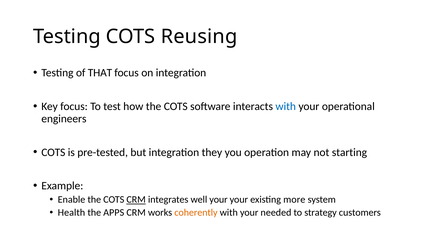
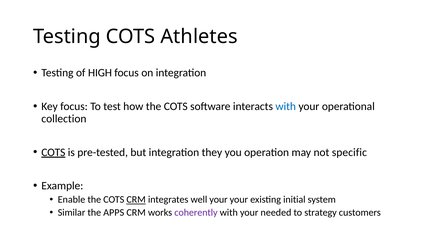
Reusing: Reusing -> Athletes
THAT: THAT -> HIGH
engineers: engineers -> collection
COTS at (53, 152) underline: none -> present
starting: starting -> specific
more: more -> initial
Health: Health -> Similar
coherently colour: orange -> purple
